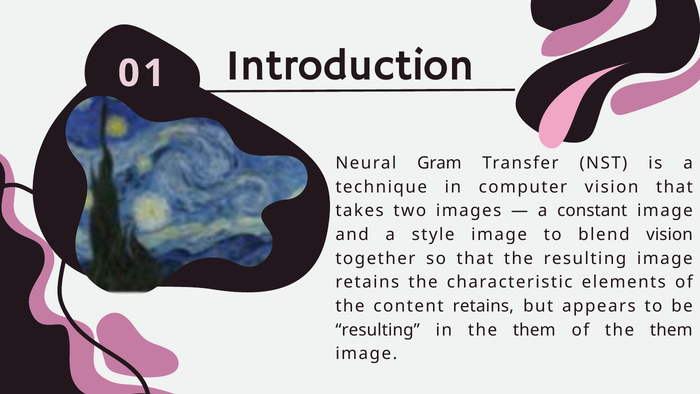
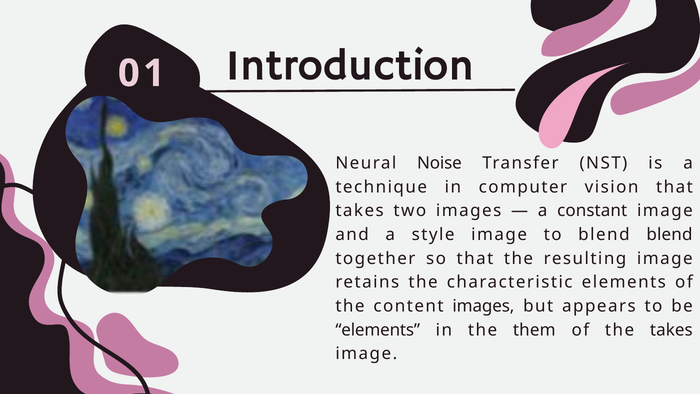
Gram: Gram -> Noise
blend vision: vision -> blend
content retains: retains -> images
resulting at (378, 330): resulting -> elements
of the them: them -> takes
